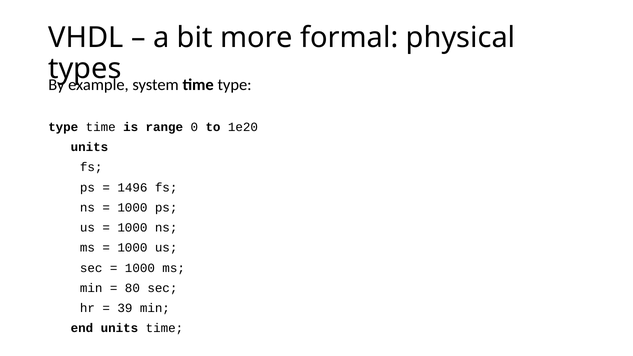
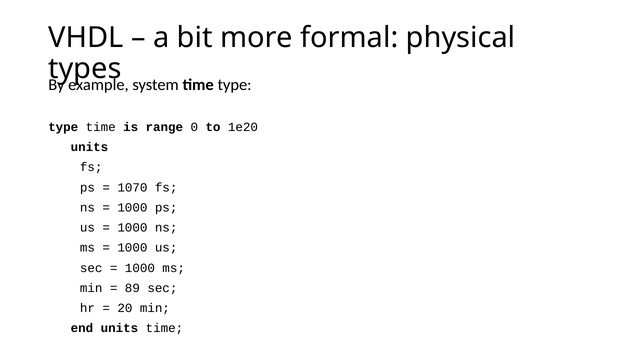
1496: 1496 -> 1070
80: 80 -> 89
39: 39 -> 20
